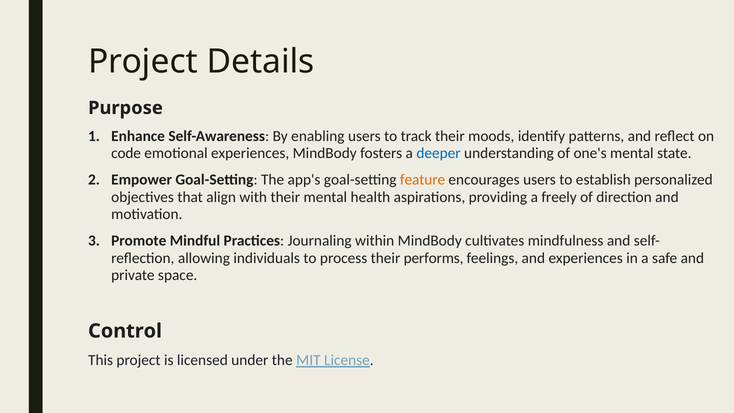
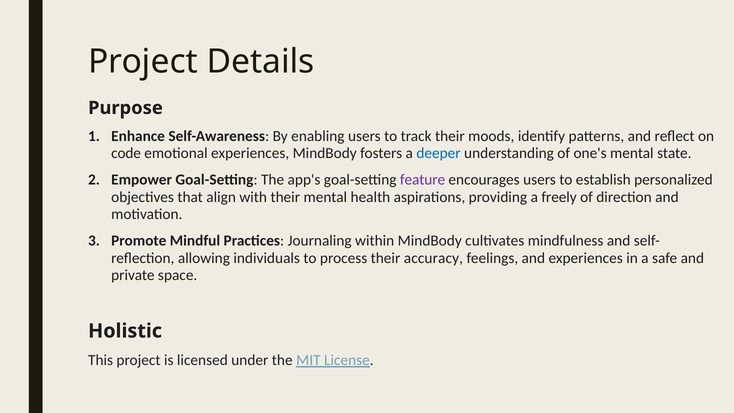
feature colour: orange -> purple
performs: performs -> accuracy
Control: Control -> Holistic
